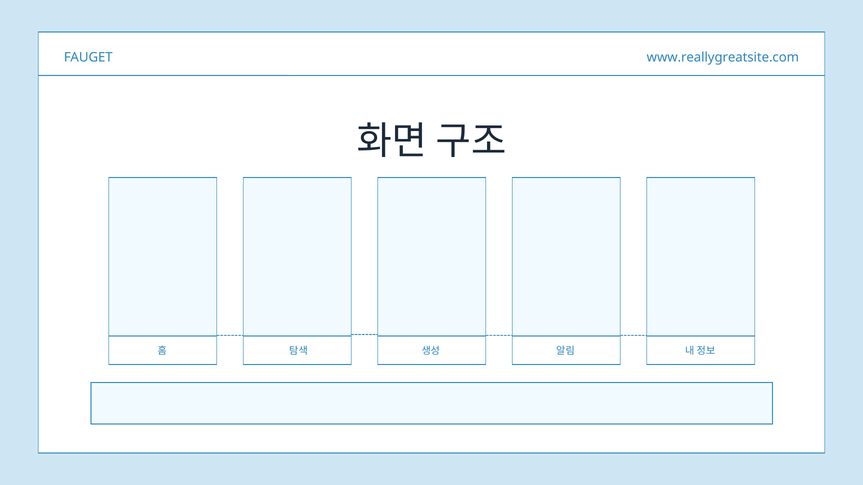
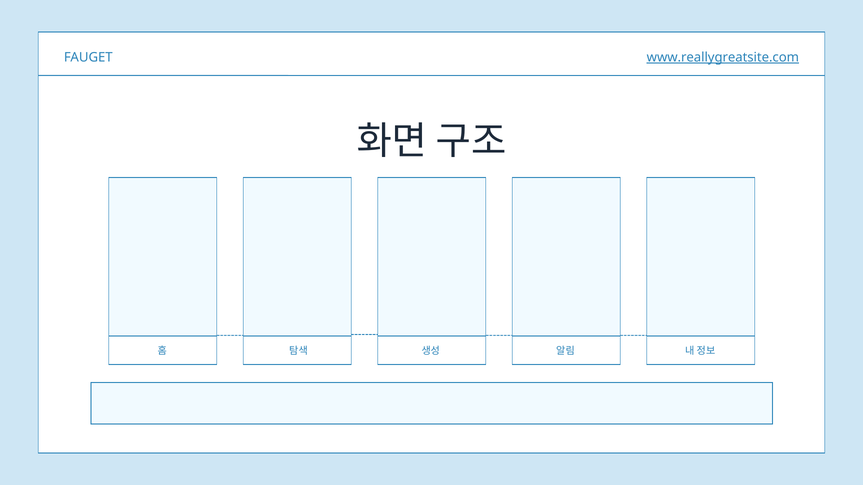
www.reallygreatsite.com underline: none -> present
